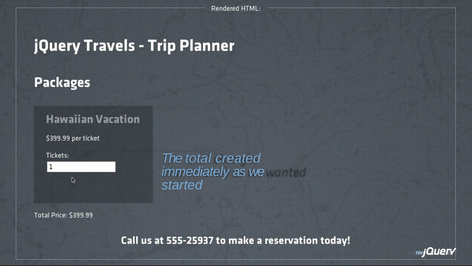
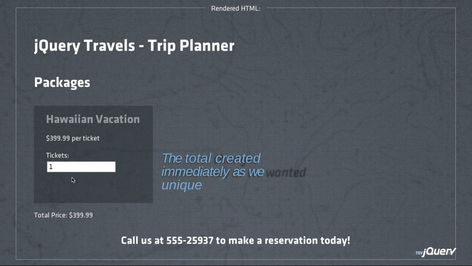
started: started -> unique
